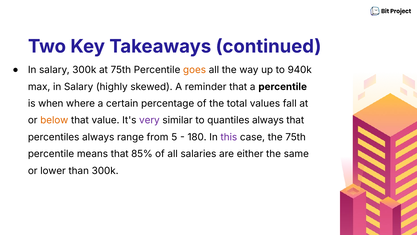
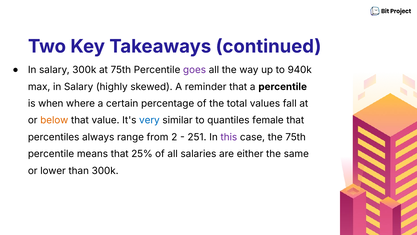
goes colour: orange -> purple
very colour: purple -> blue
quantiles always: always -> female
5: 5 -> 2
180: 180 -> 251
85%: 85% -> 25%
